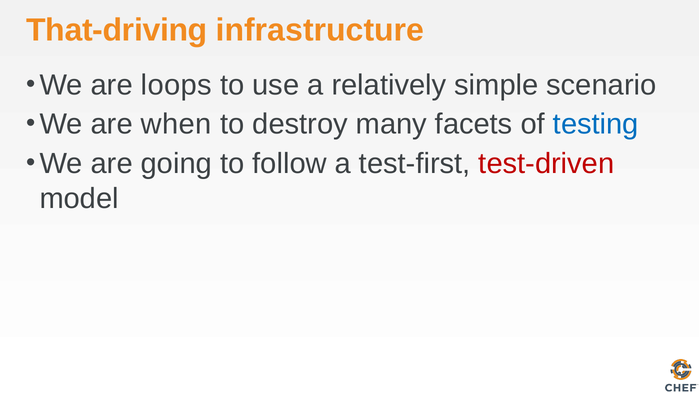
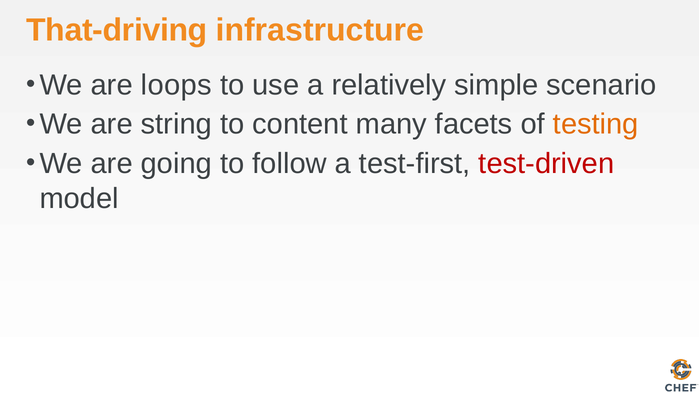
when: when -> string
destroy: destroy -> content
testing colour: blue -> orange
